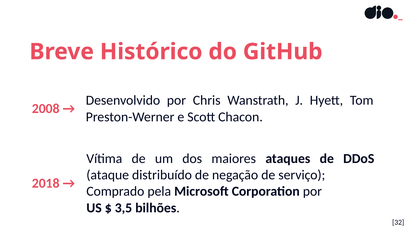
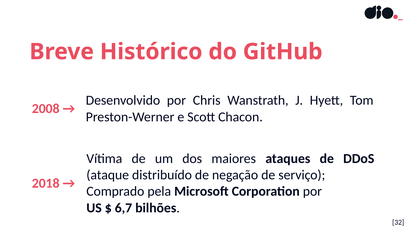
3,5: 3,5 -> 6,7
